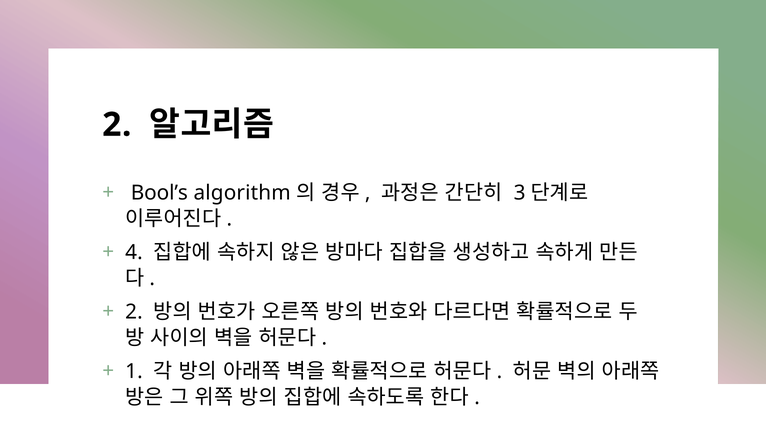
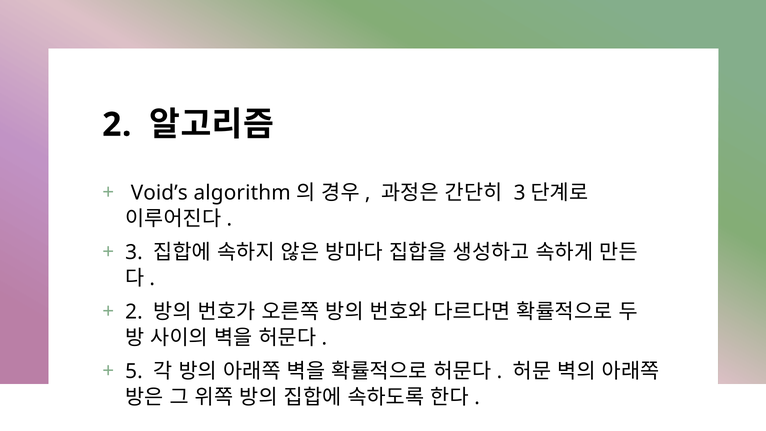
Bool’s: Bool’s -> Void’s
4 at (134, 252): 4 -> 3
1: 1 -> 5
